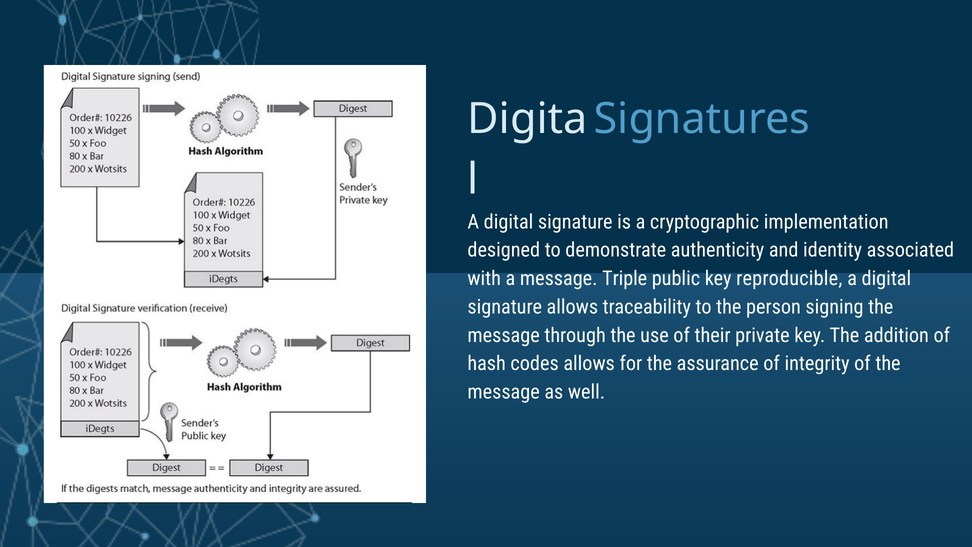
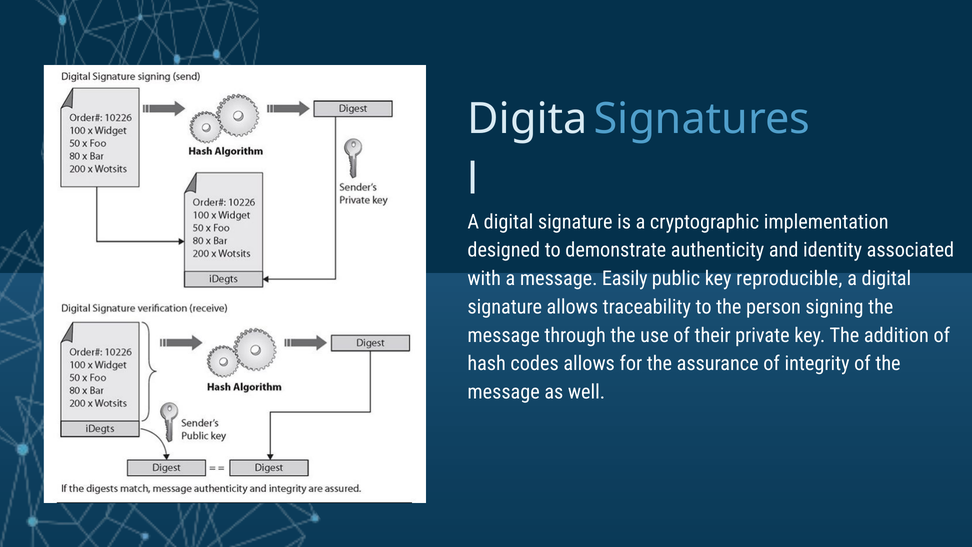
Triple: Triple -> Easily
